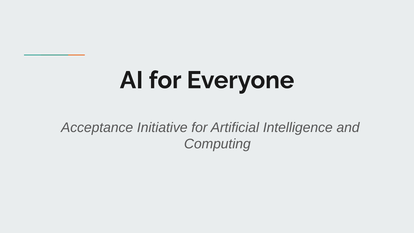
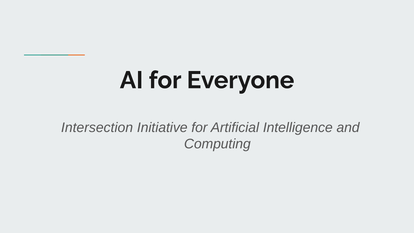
Acceptance: Acceptance -> Intersection
